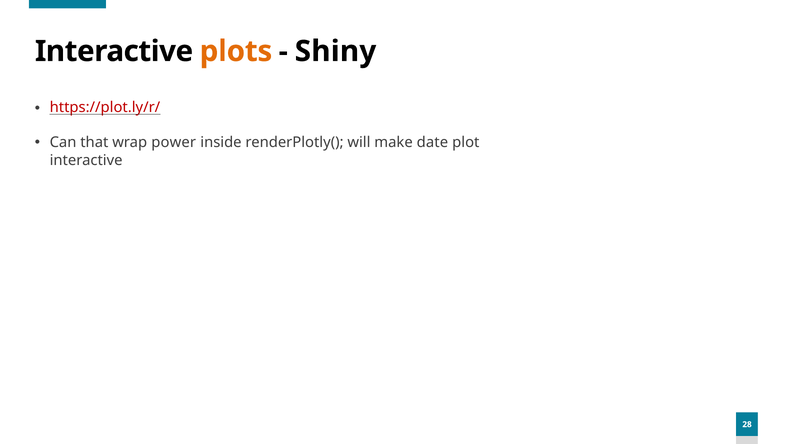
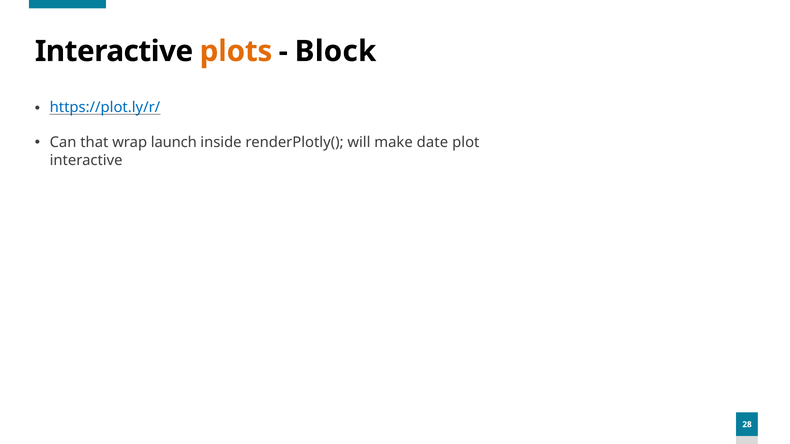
Shiny: Shiny -> Block
https://plot.ly/r/ colour: red -> blue
power: power -> launch
